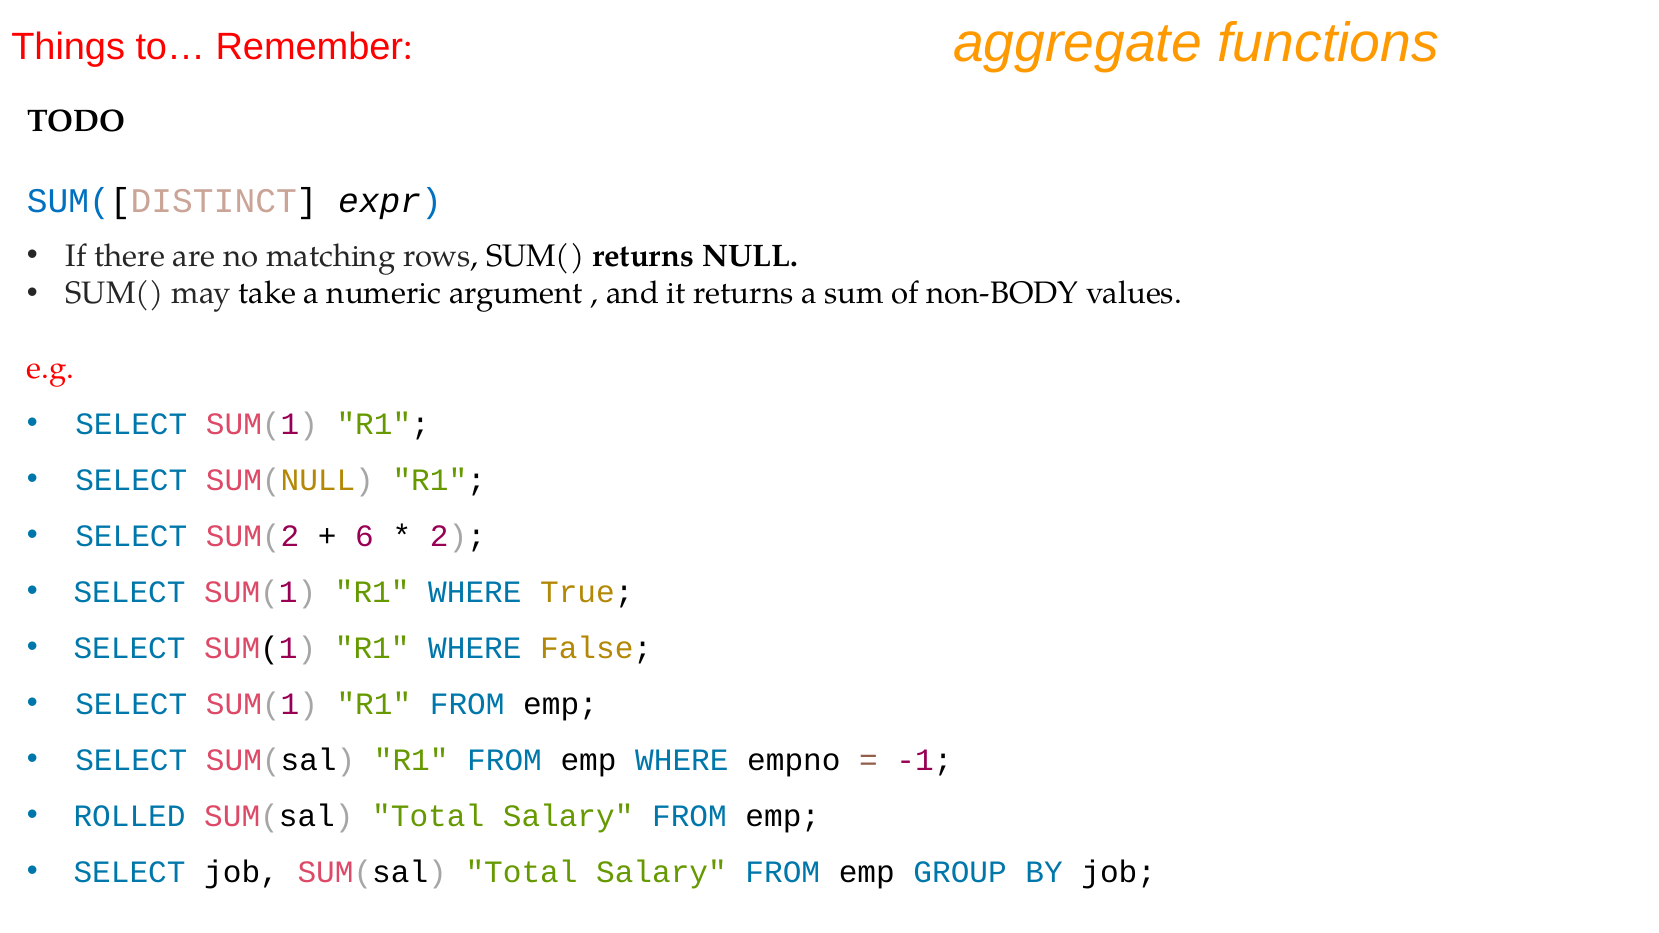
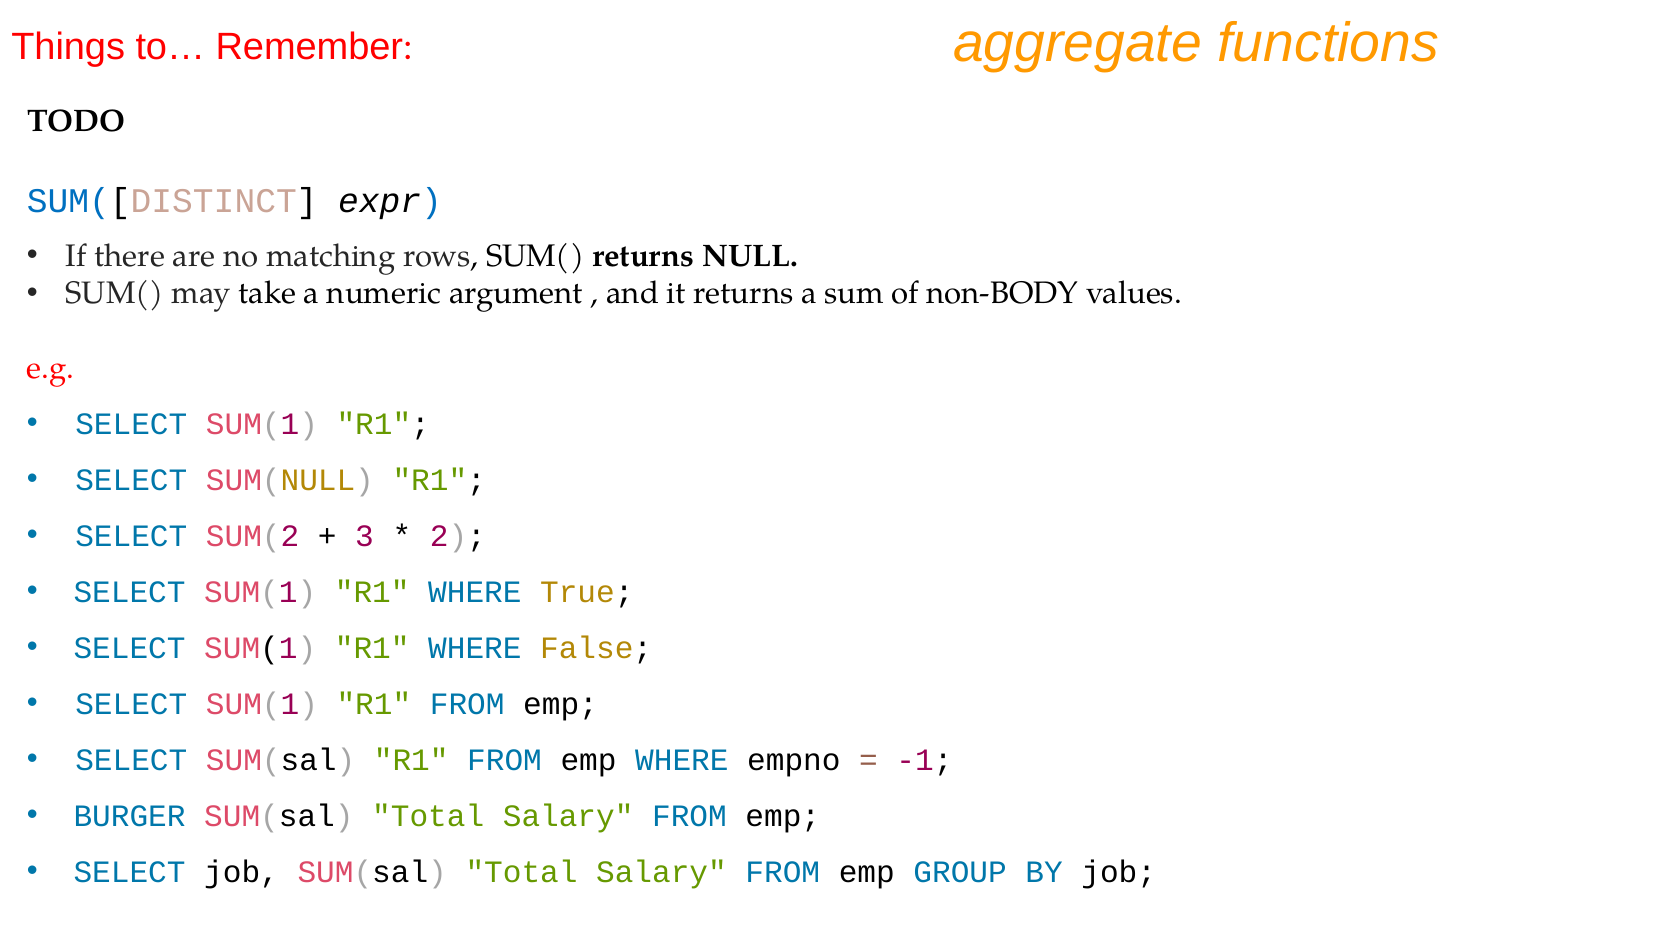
6: 6 -> 3
ROLLED: ROLLED -> BURGER
